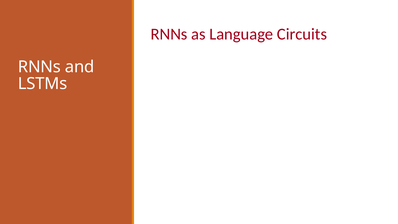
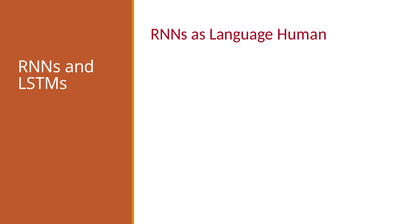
Circuits: Circuits -> Human
